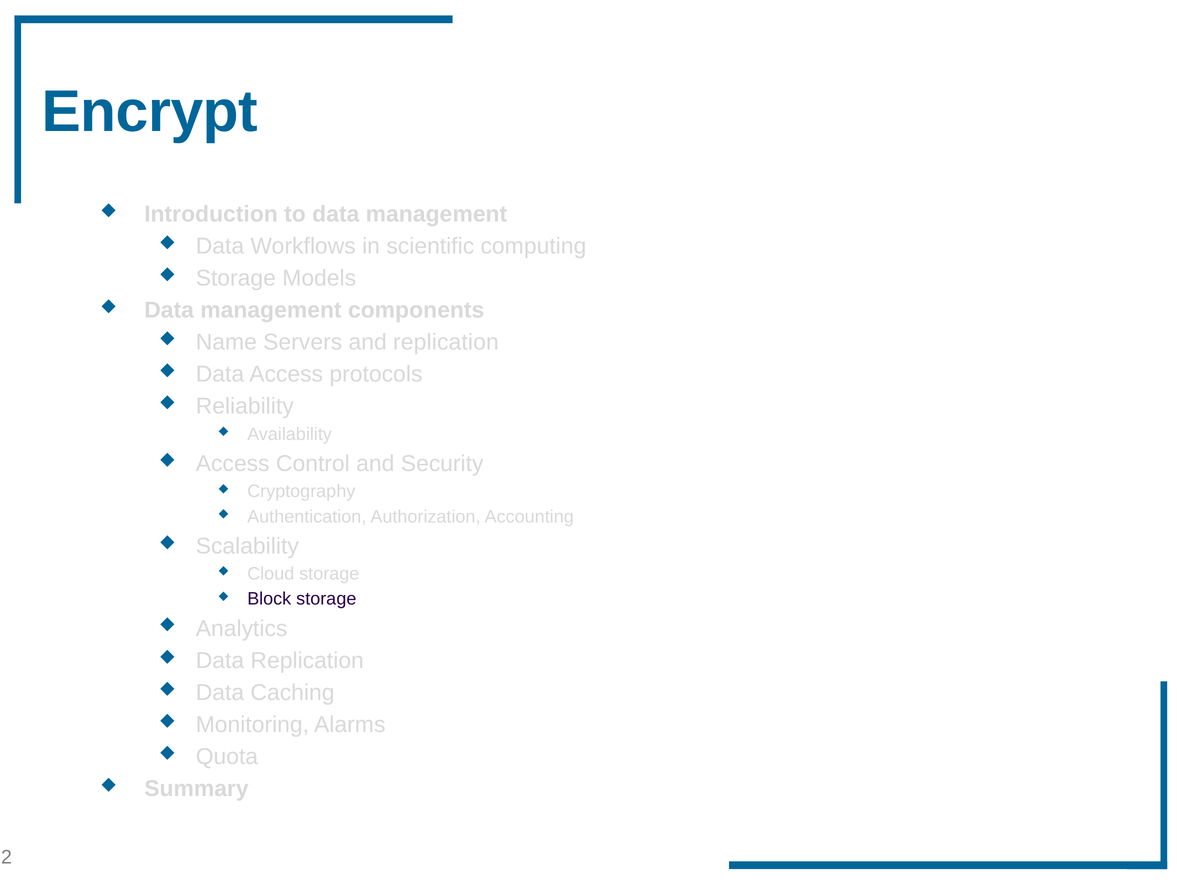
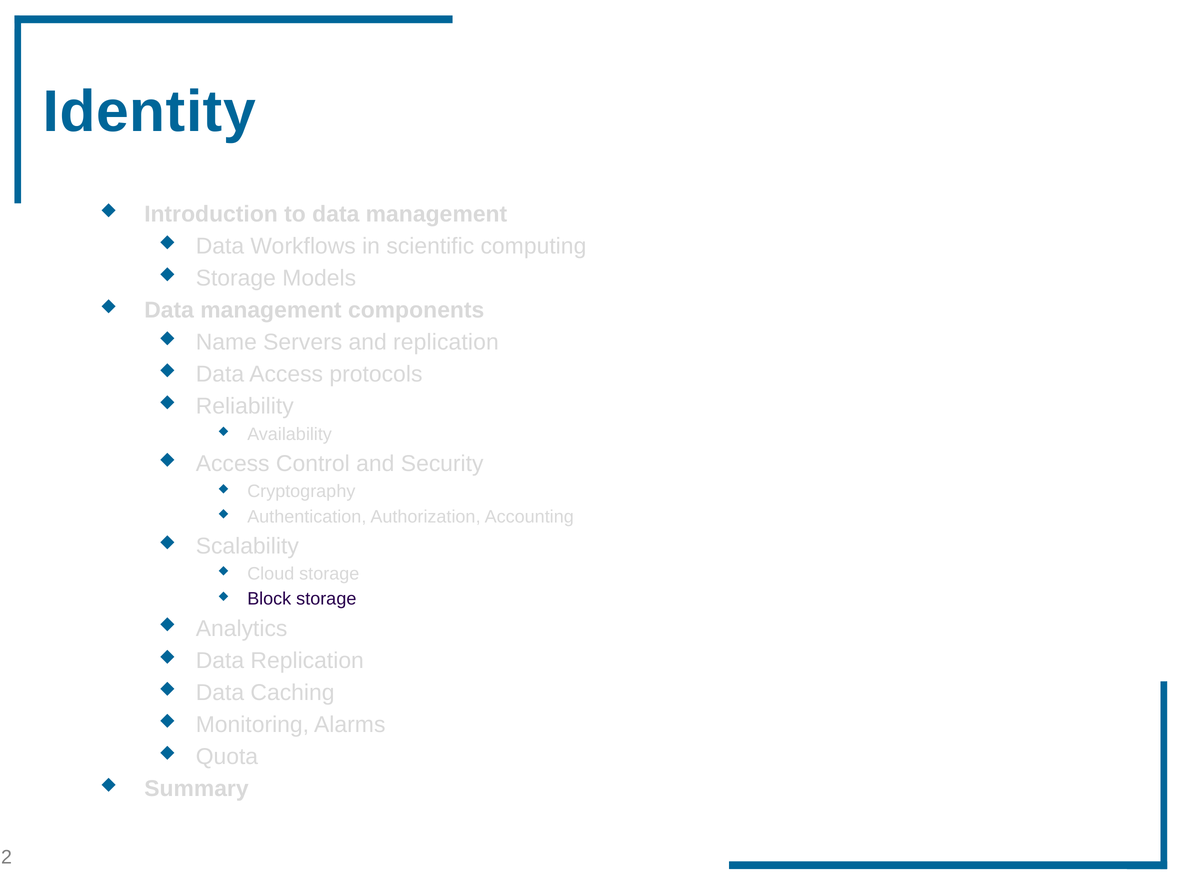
Encrypt: Encrypt -> Identity
